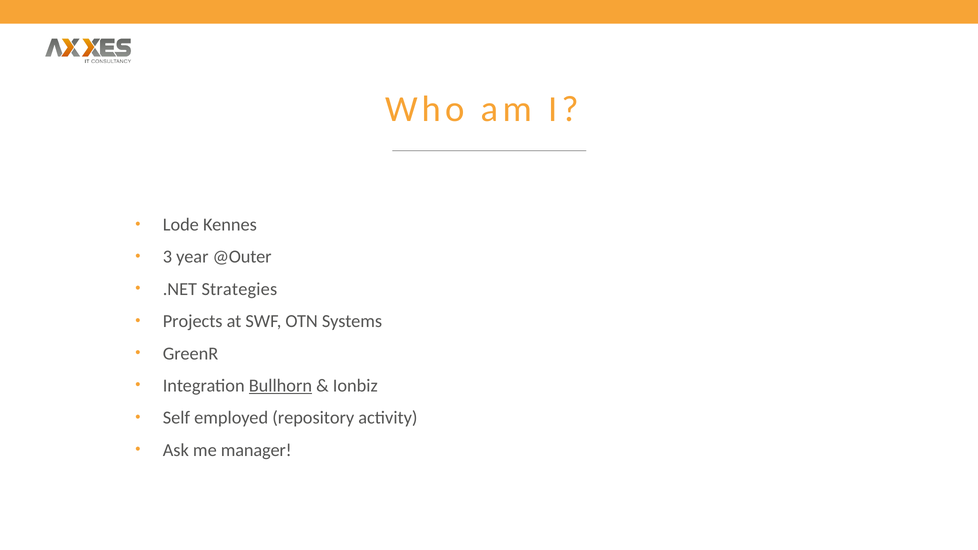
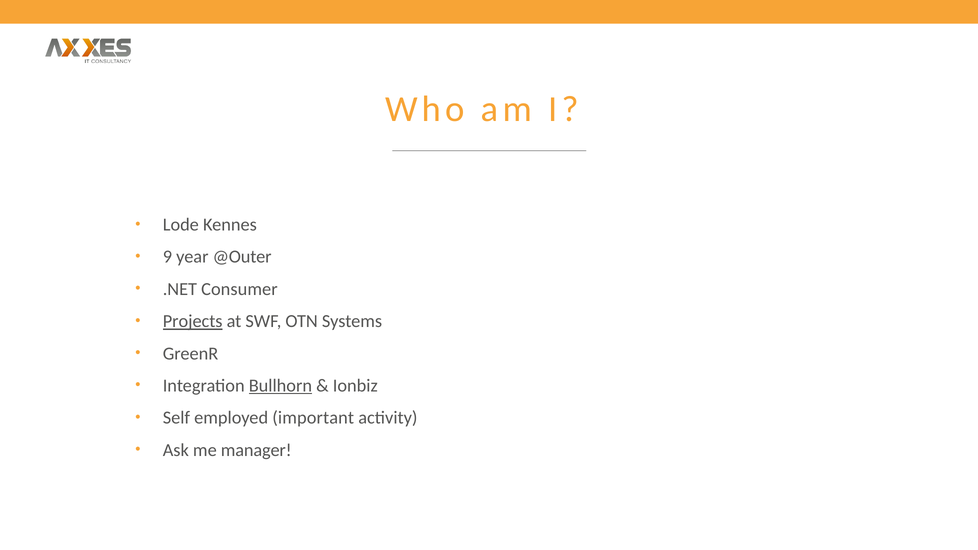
3: 3 -> 9
Strategies: Strategies -> Consumer
Projects underline: none -> present
repository: repository -> important
